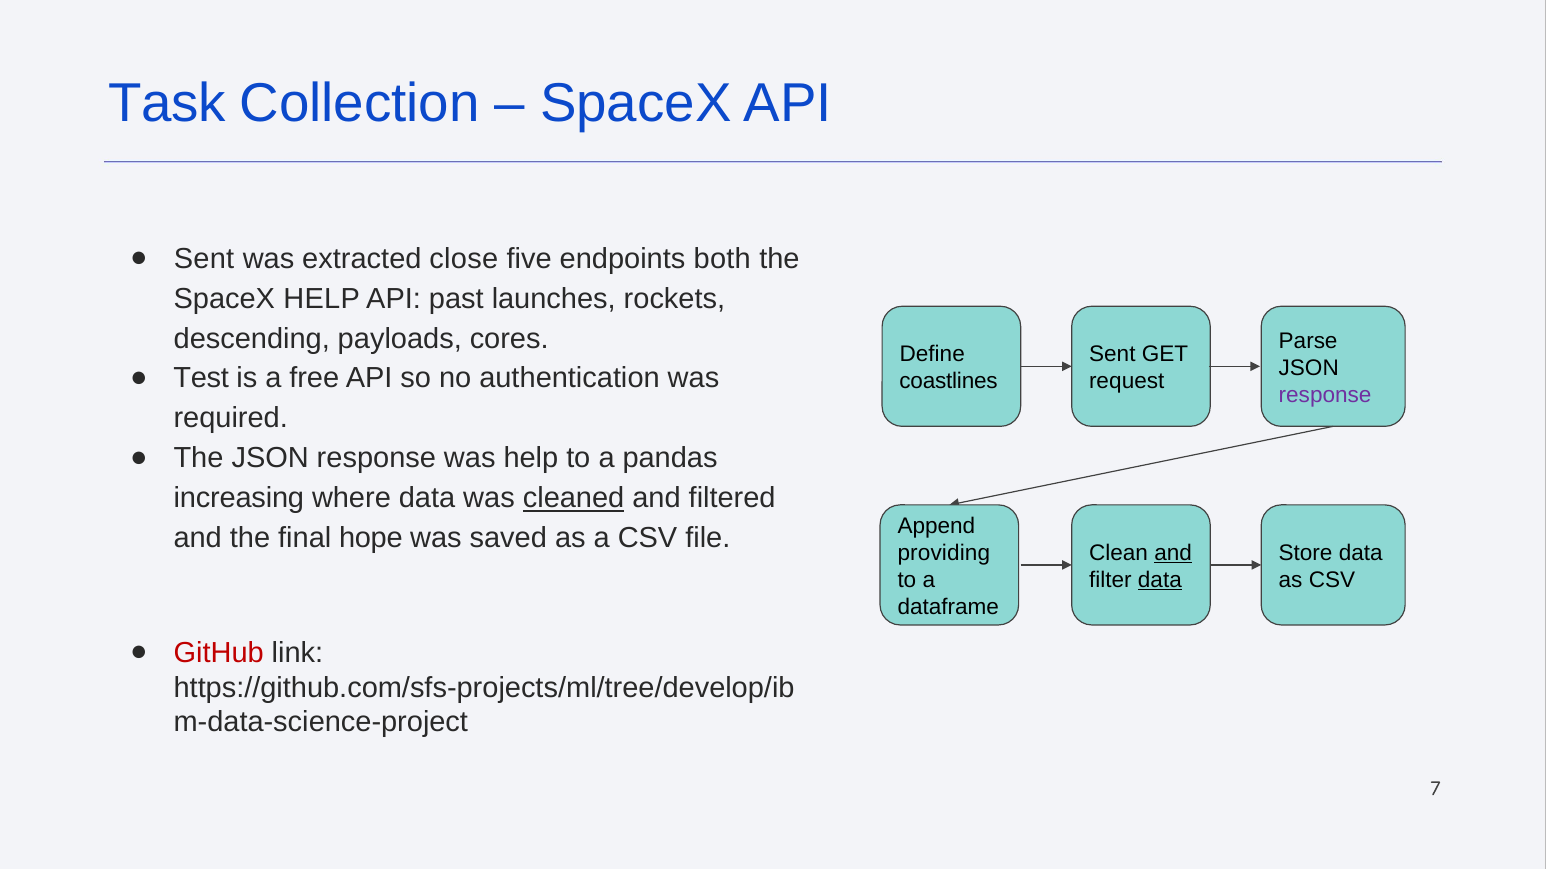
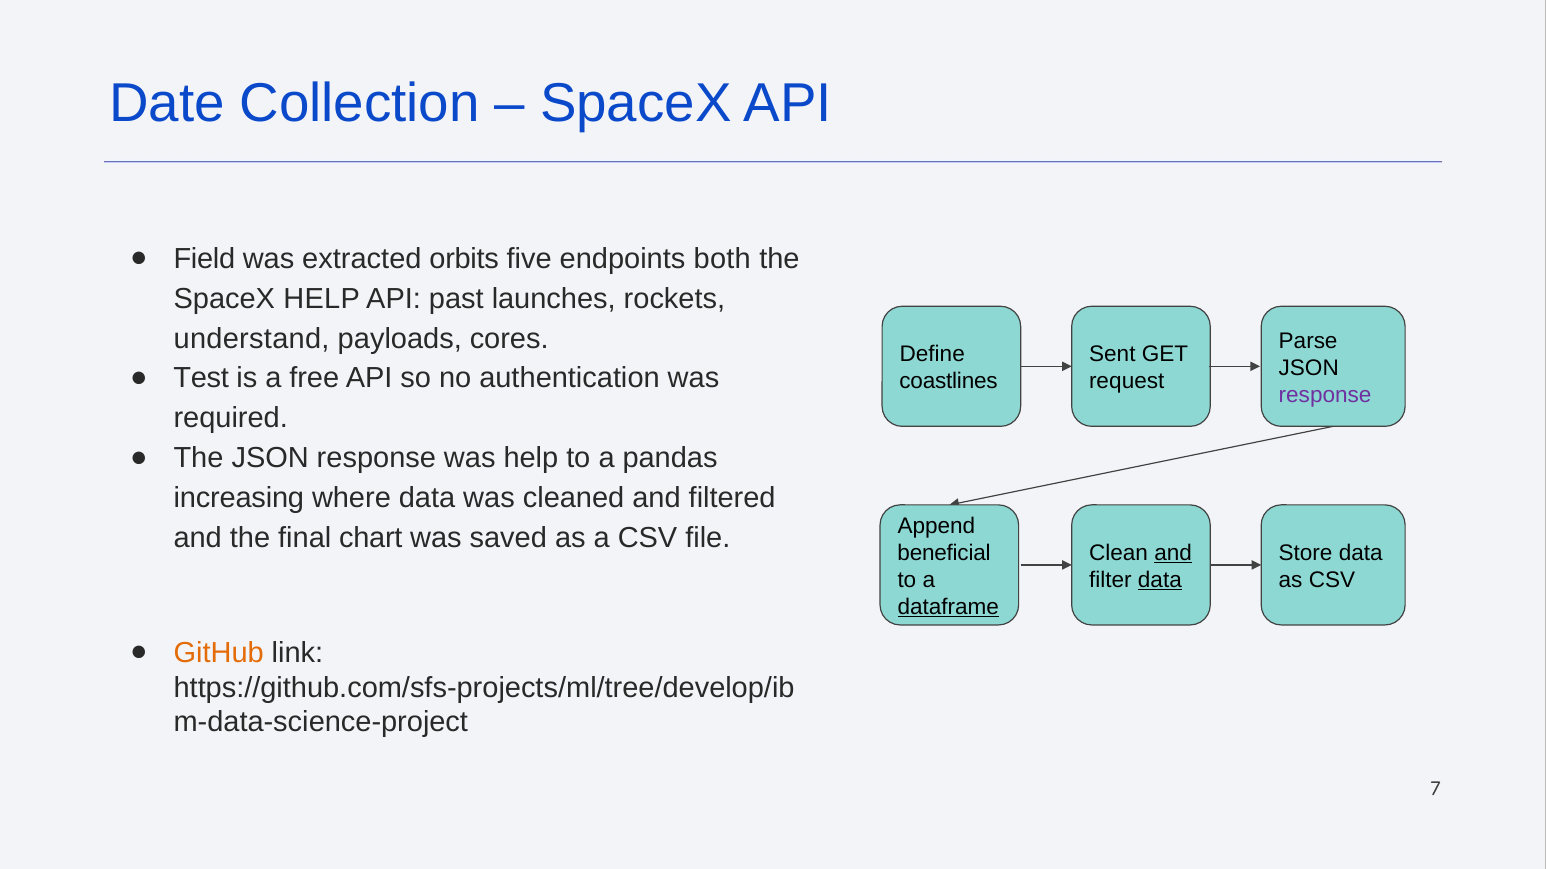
Task: Task -> Date
Sent at (204, 259): Sent -> Field
close: close -> orbits
descending: descending -> understand
cleaned underline: present -> none
hope: hope -> chart
providing: providing -> beneficial
dataframe underline: none -> present
GitHub colour: red -> orange
